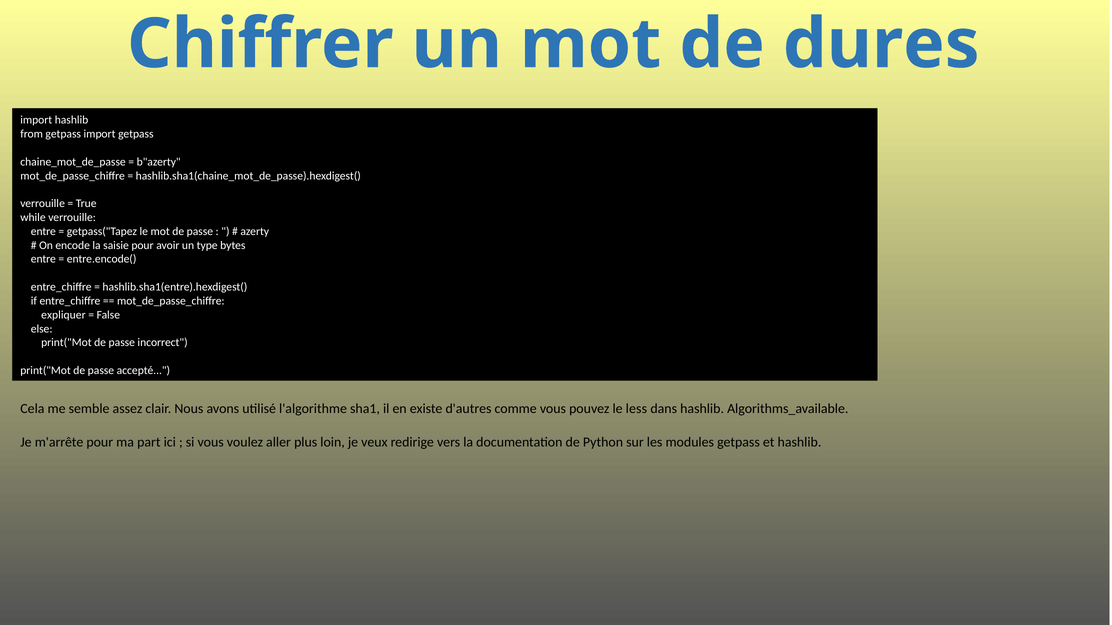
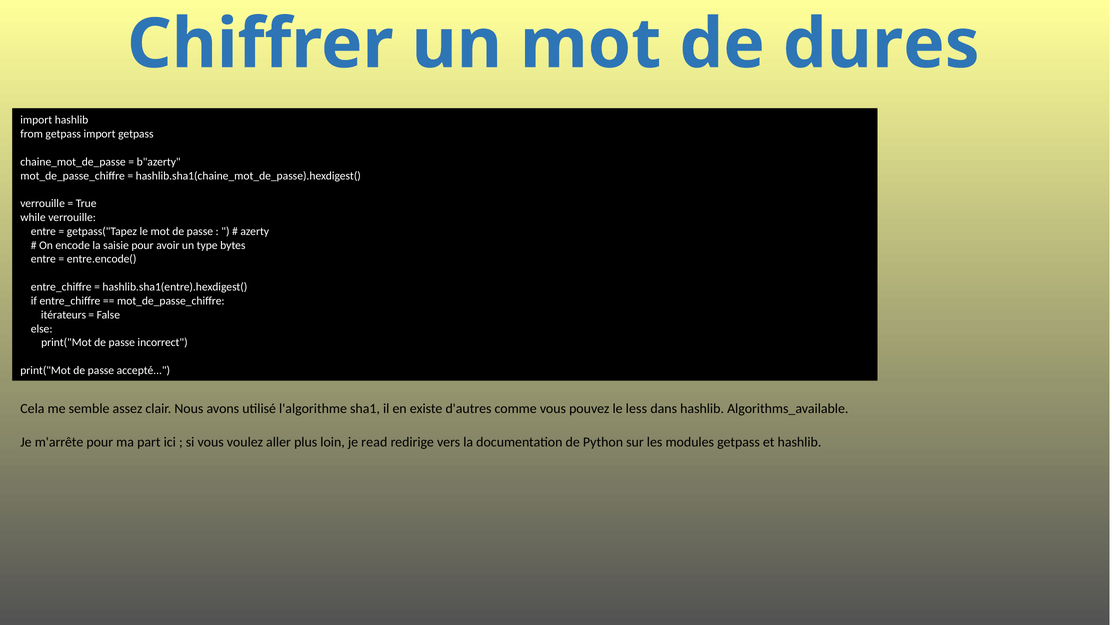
expliquer: expliquer -> itérateurs
veux: veux -> read
